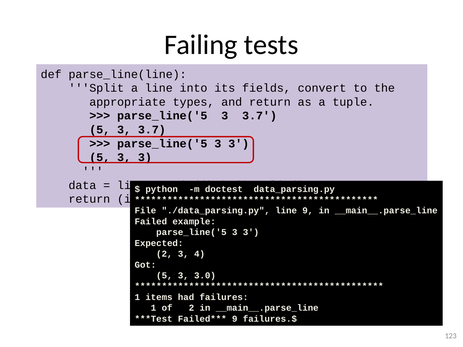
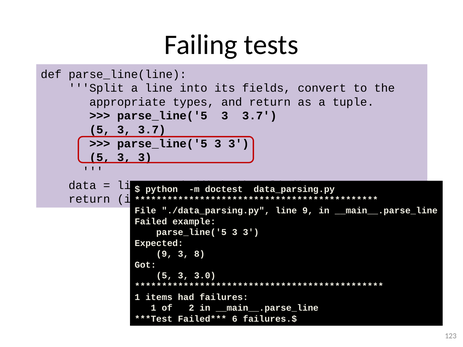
2 at (164, 254): 2 -> 9
4: 4 -> 8
9 at (235, 319): 9 -> 6
